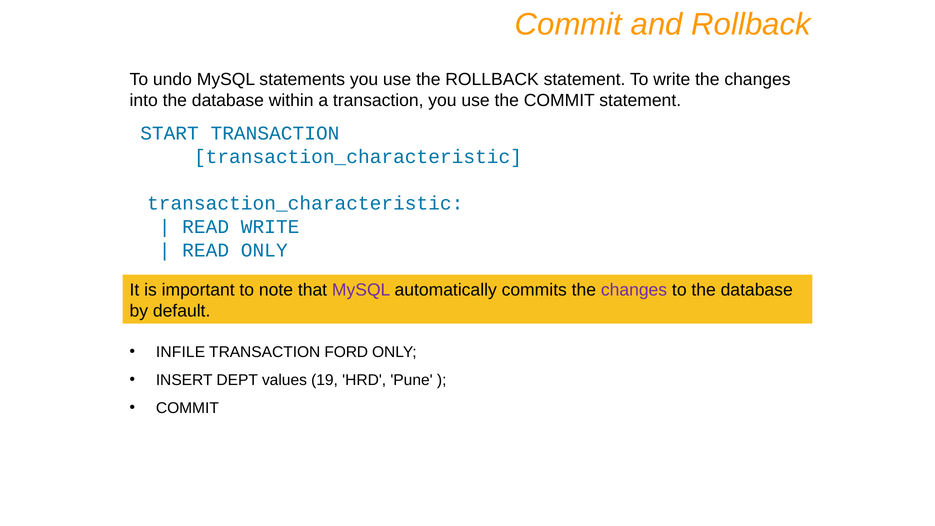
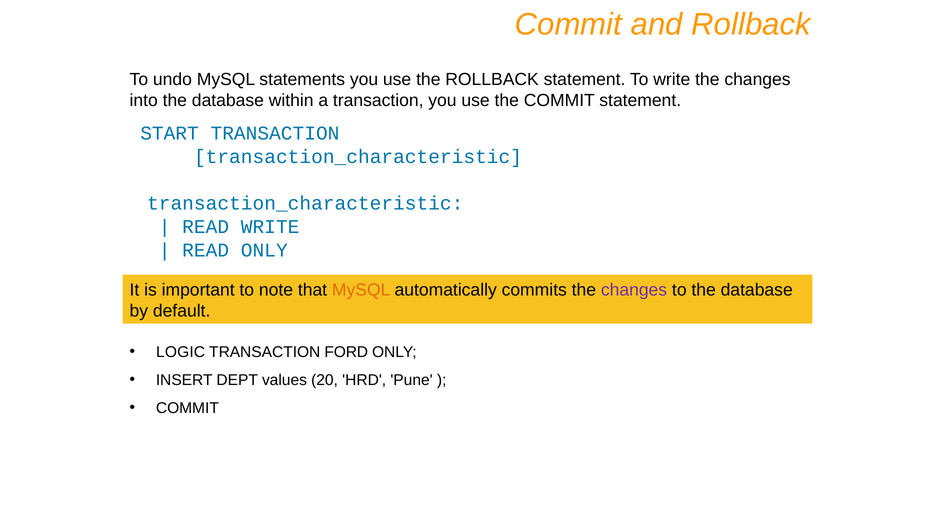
MySQL at (361, 290) colour: purple -> orange
INFILE: INFILE -> LOGIC
19: 19 -> 20
